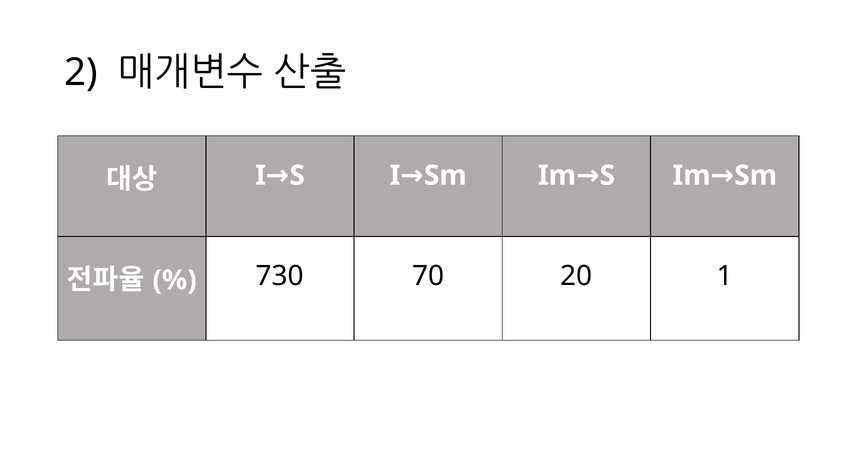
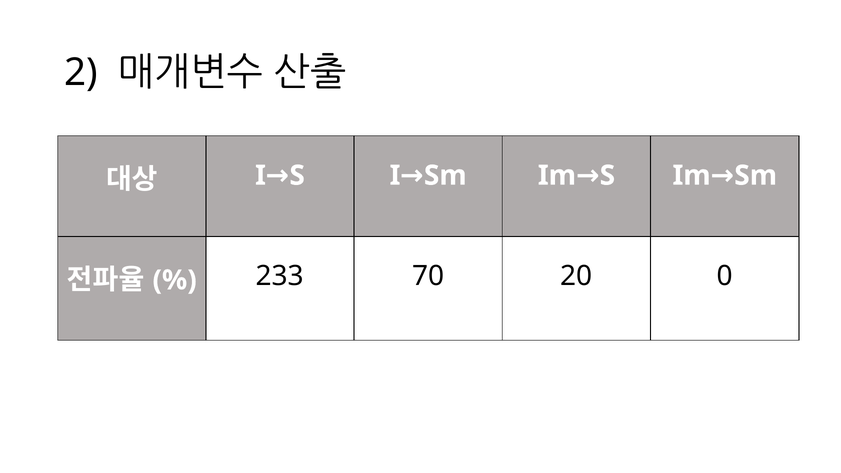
730: 730 -> 233
1: 1 -> 0
